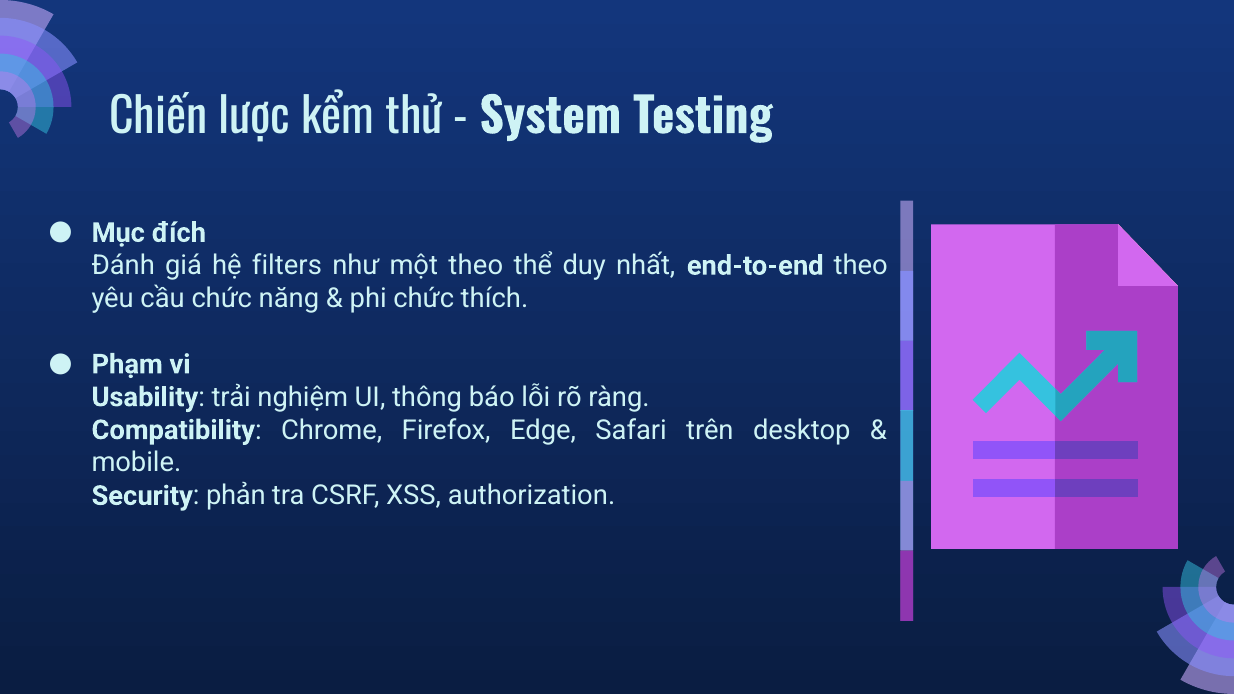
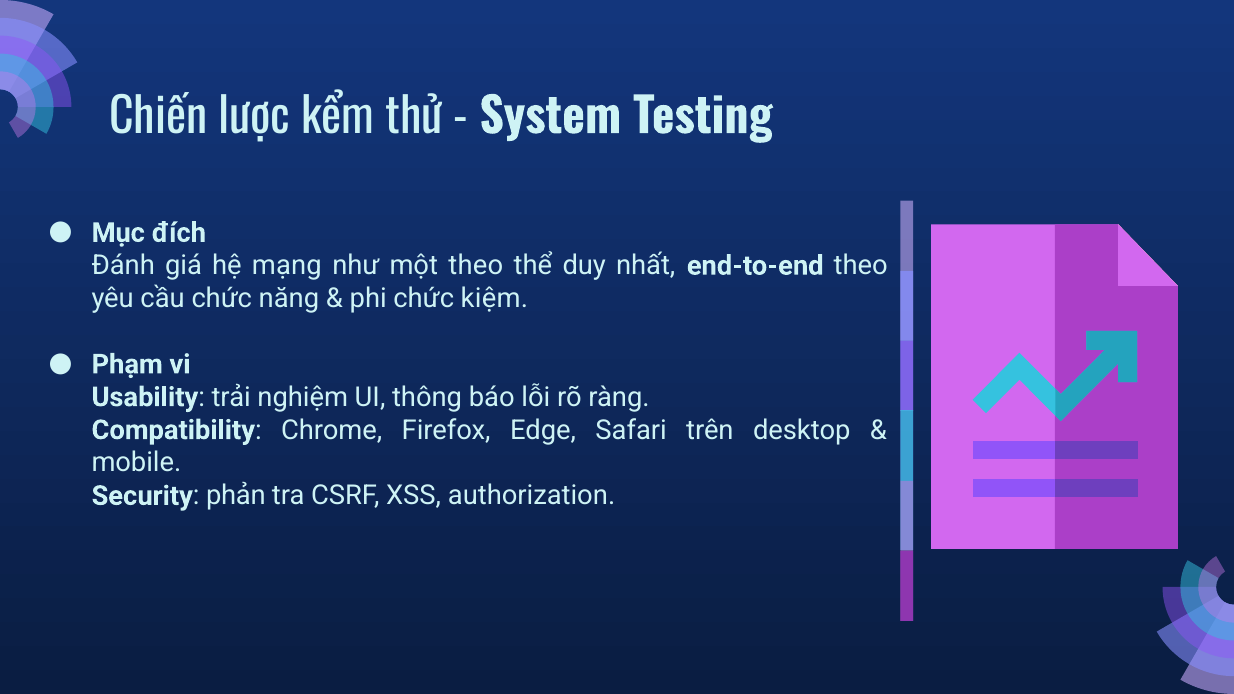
filters: filters -> mạng
thích: thích -> kiệm
